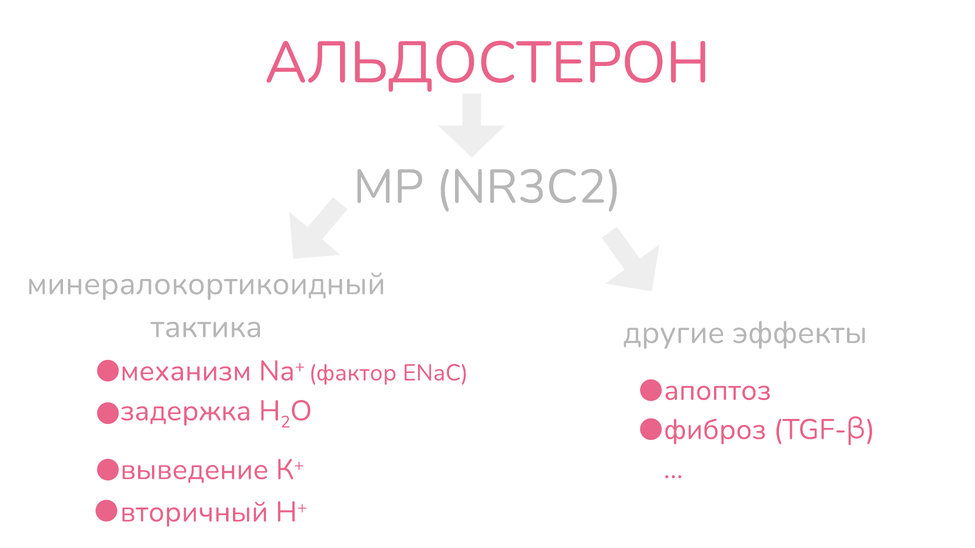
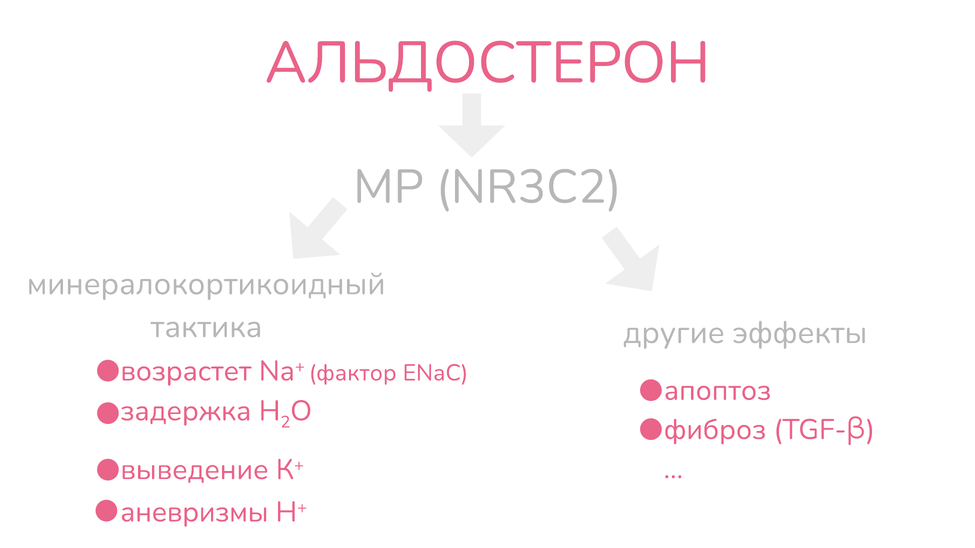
механизм: механизм -> возрастет
вторичный: вторичный -> аневризмы
